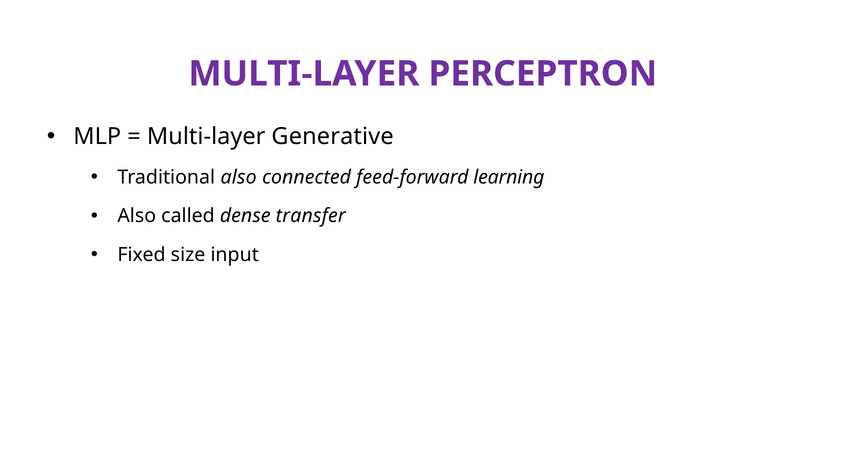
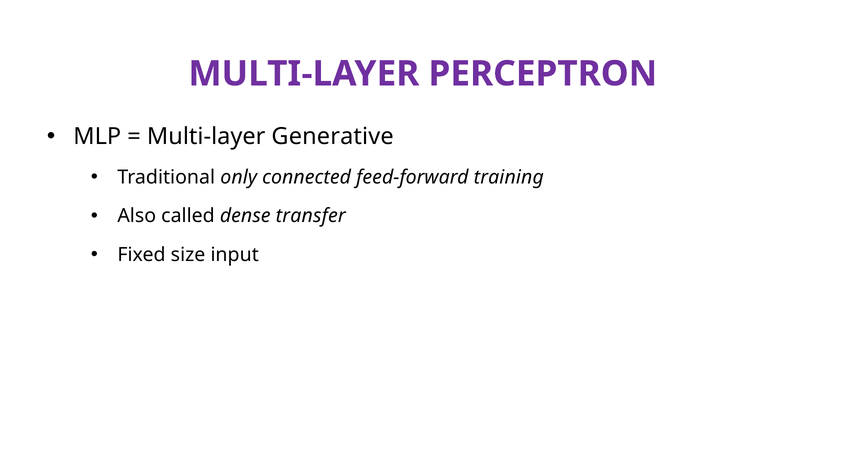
Traditional also: also -> only
learning: learning -> training
